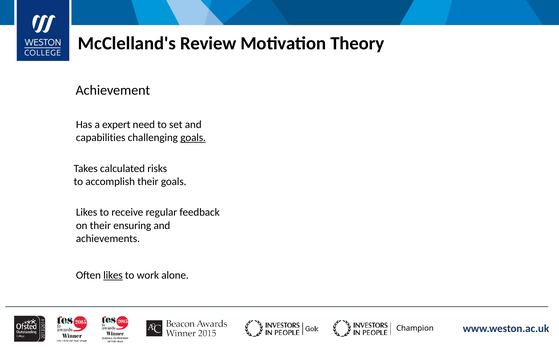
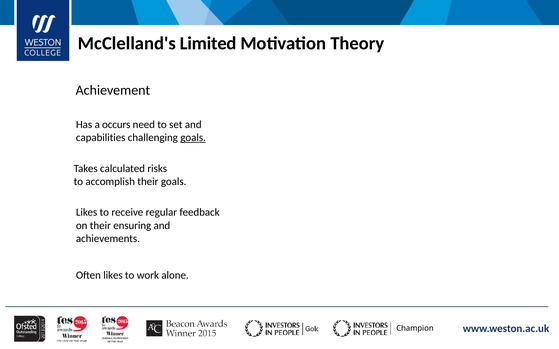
Review: Review -> Limited
expert: expert -> occurs
likes at (113, 276) underline: present -> none
